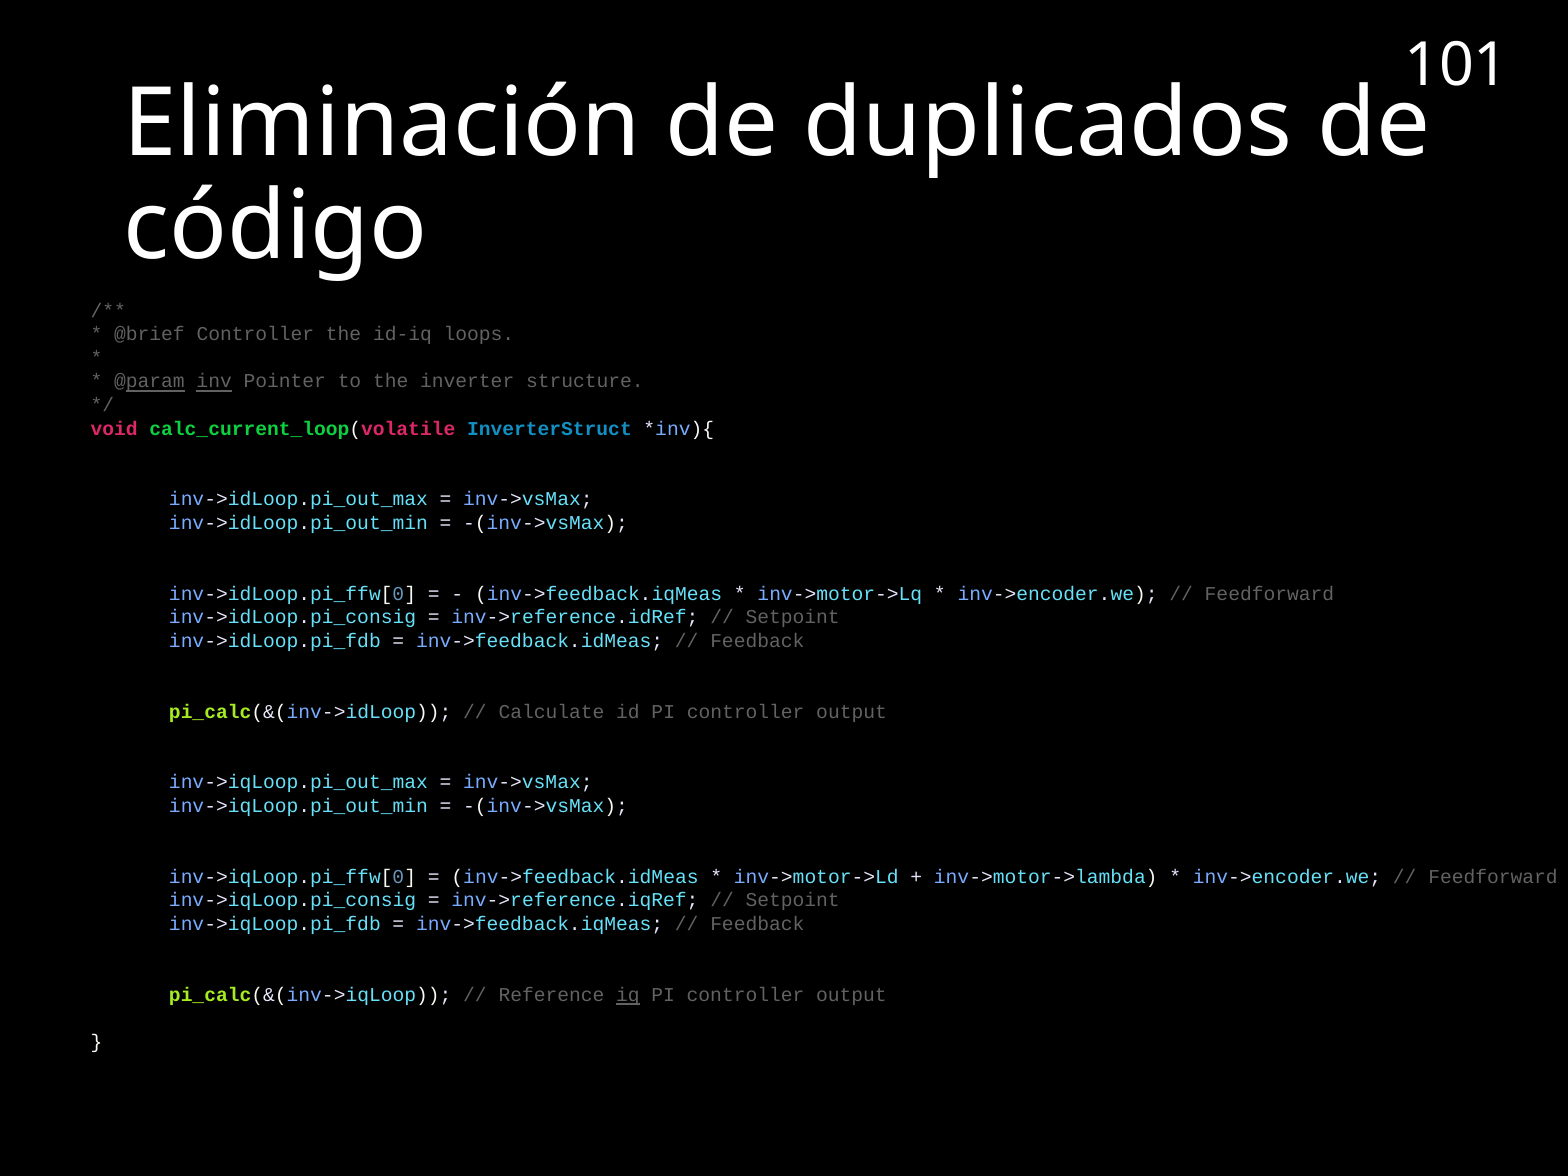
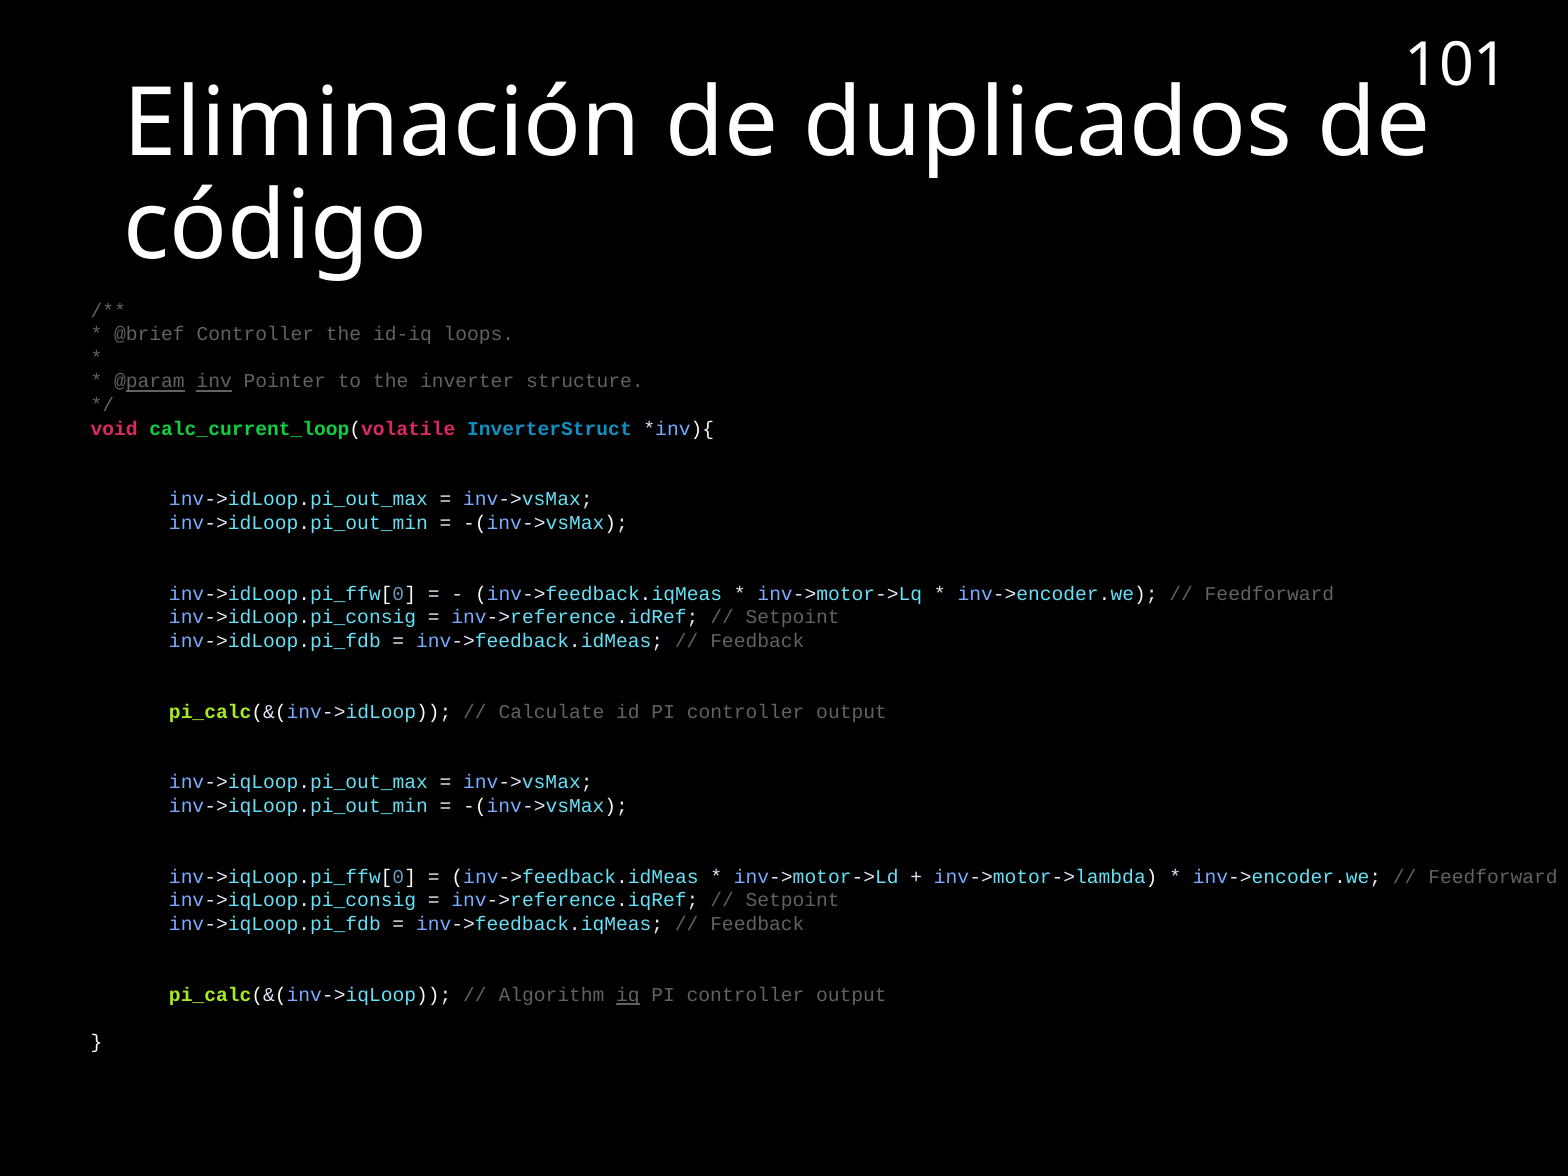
Reference: Reference -> Algorithm
